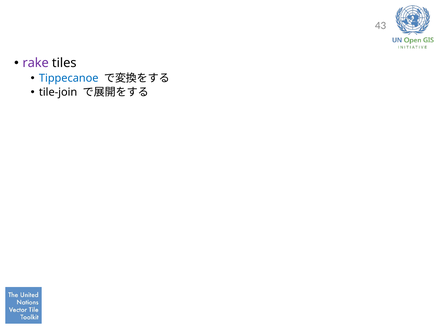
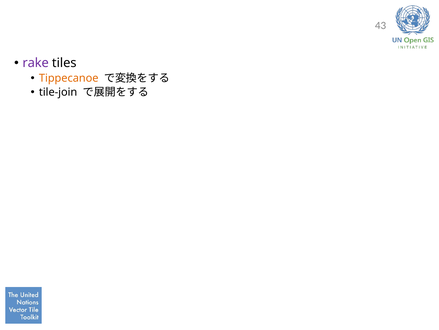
Tippecanoe colour: blue -> orange
